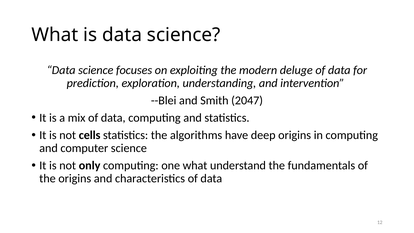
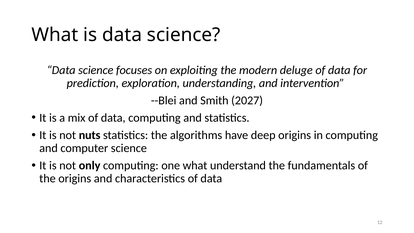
2047: 2047 -> 2027
cells: cells -> nuts
